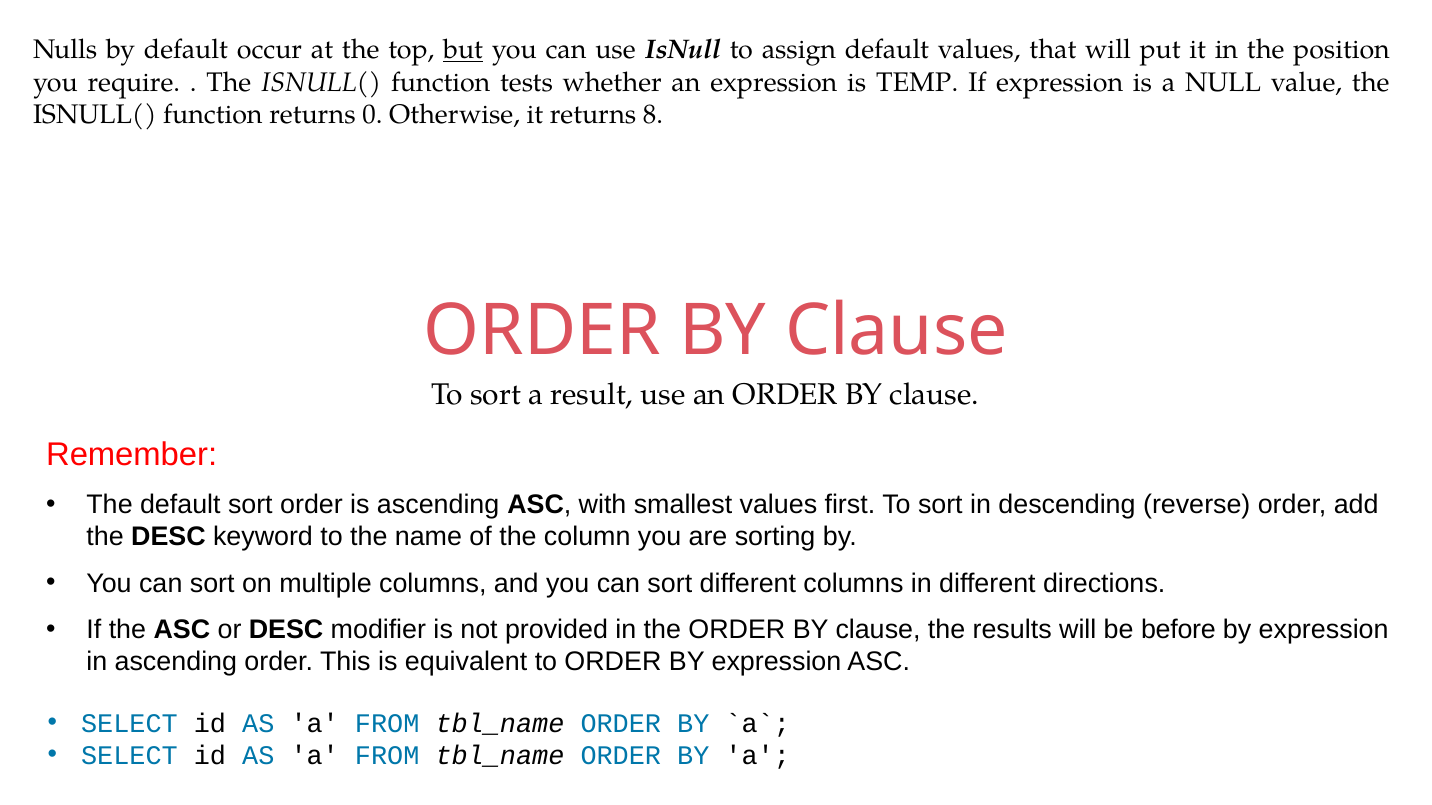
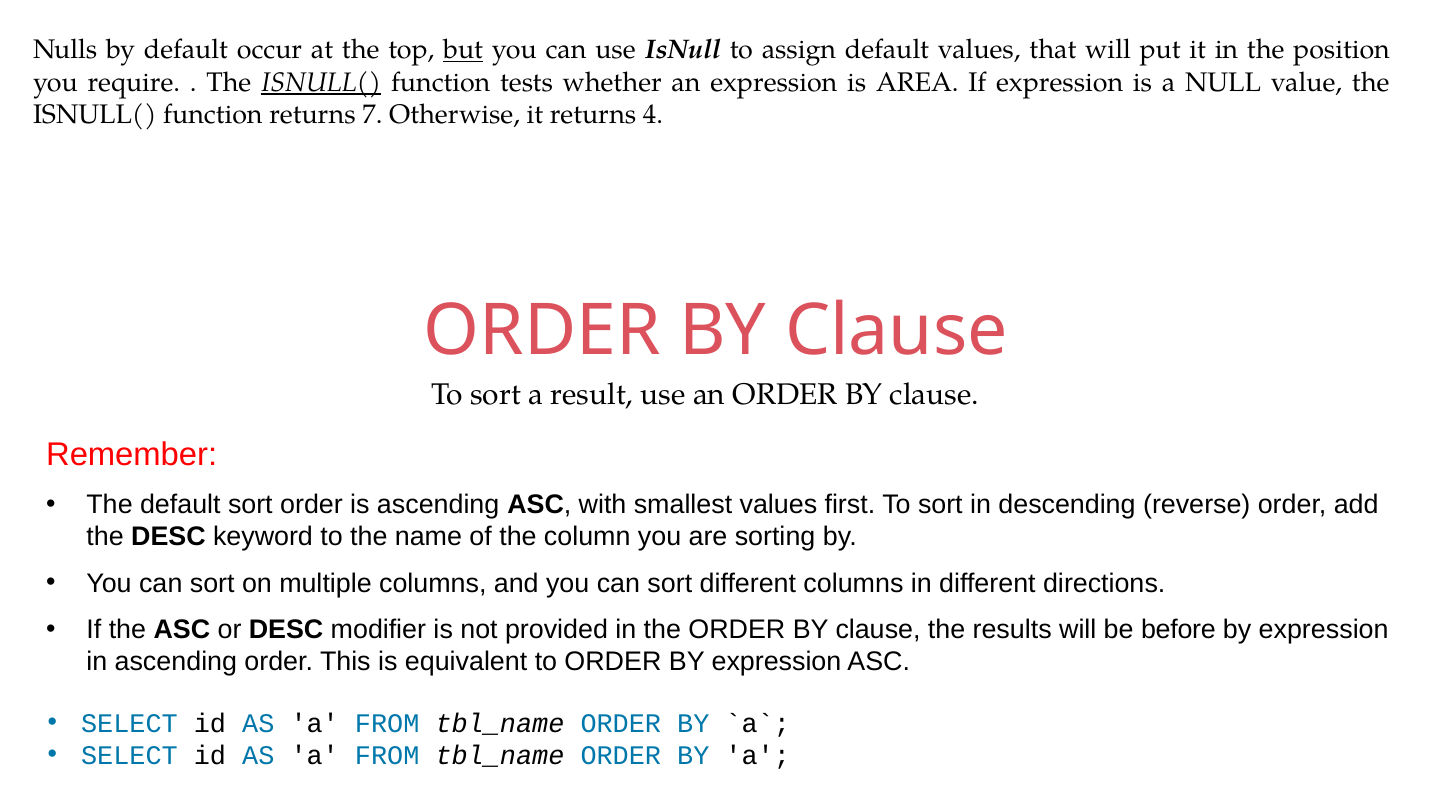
ISNULL( at (321, 82) underline: none -> present
TEMP: TEMP -> AREA
0: 0 -> 7
8: 8 -> 4
